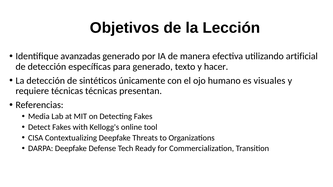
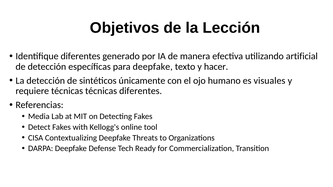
Identifique avanzadas: avanzadas -> diferentes
para generado: generado -> deepfake
técnicas presentan: presentan -> diferentes
